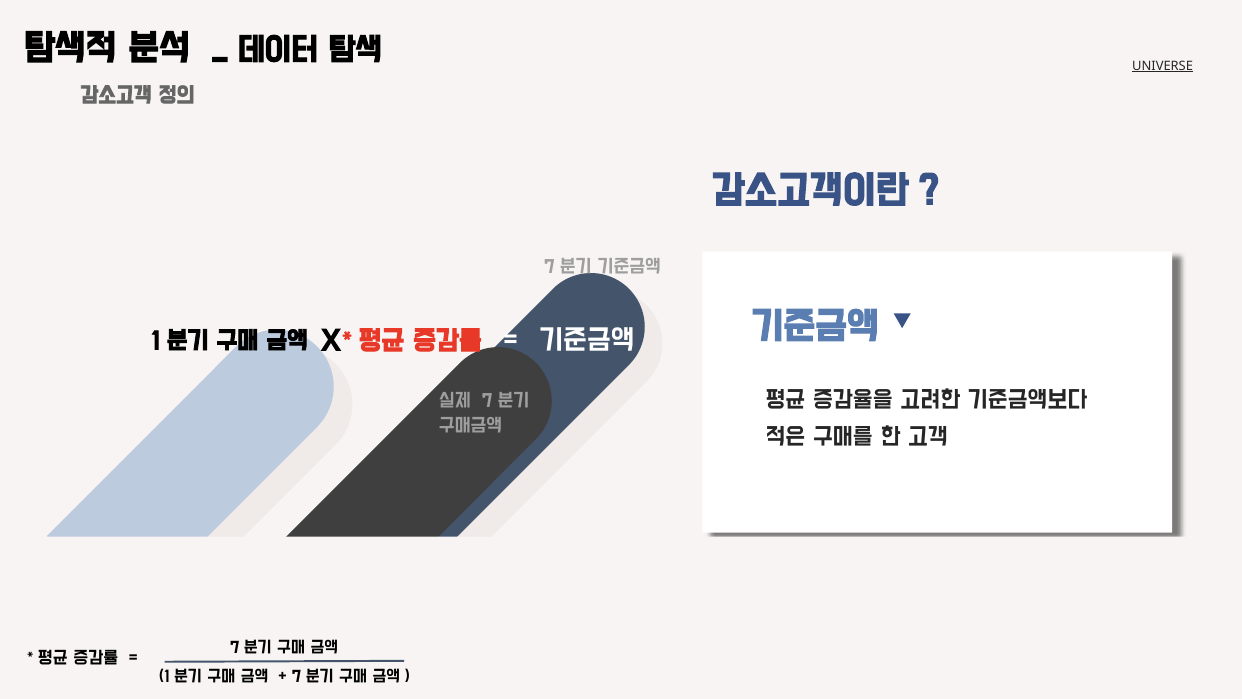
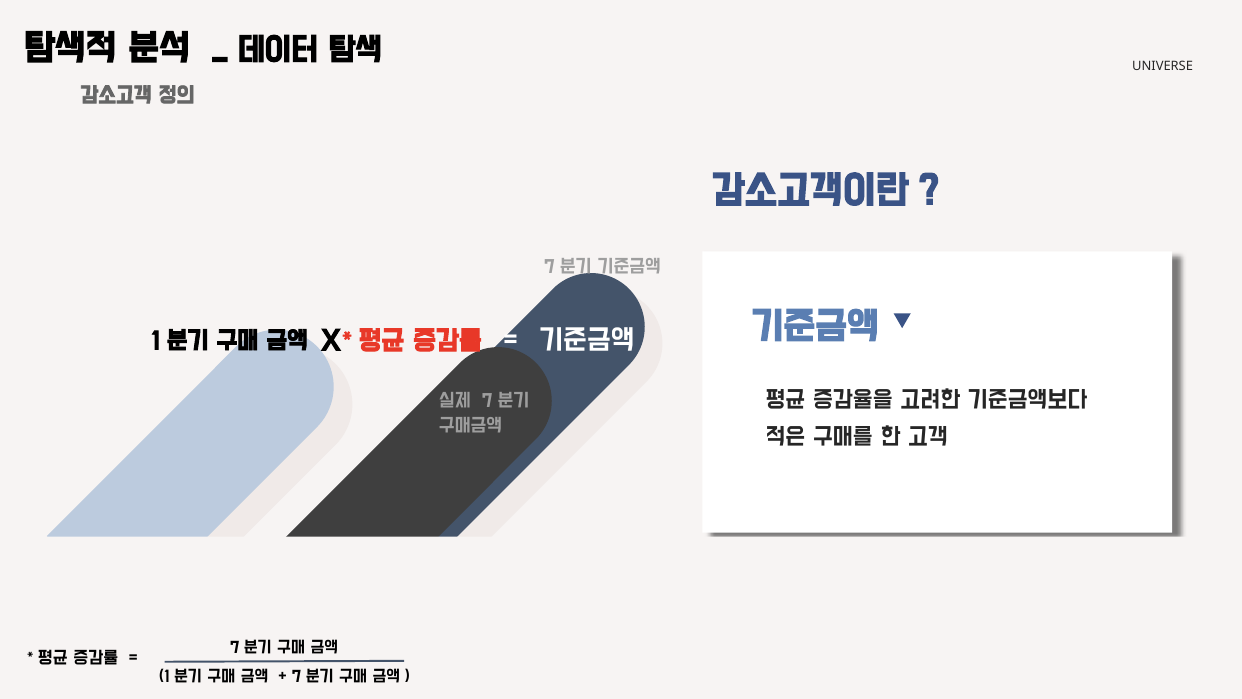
UNIVERSE underline: present -> none
